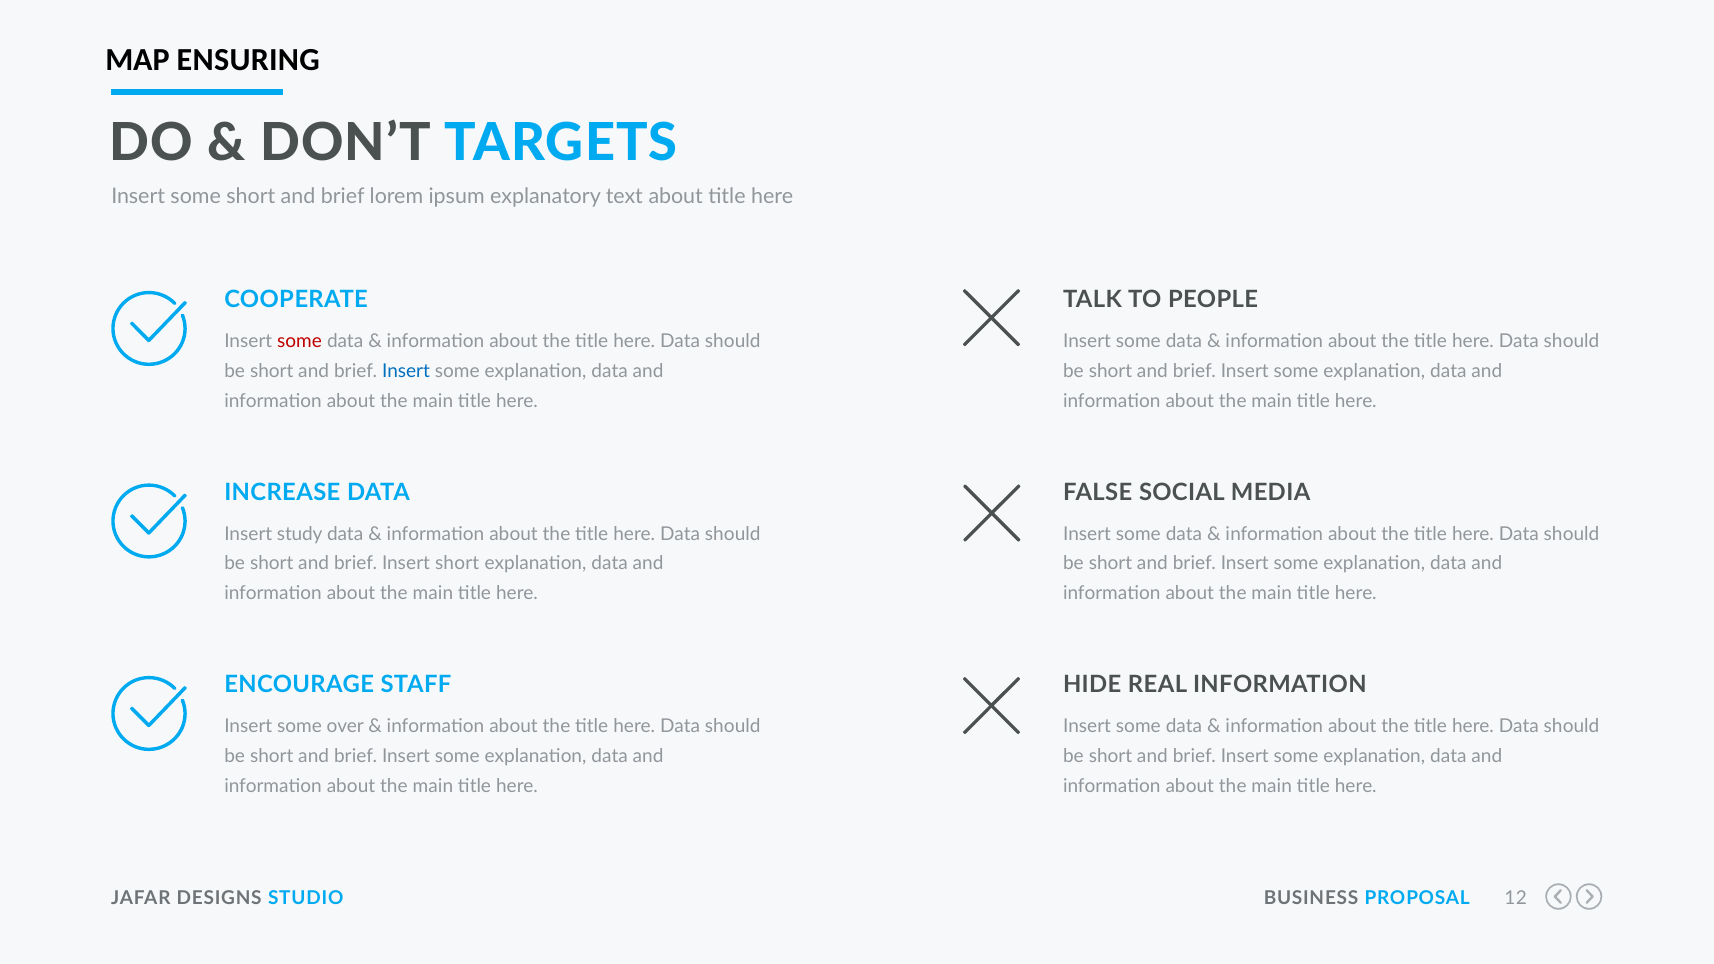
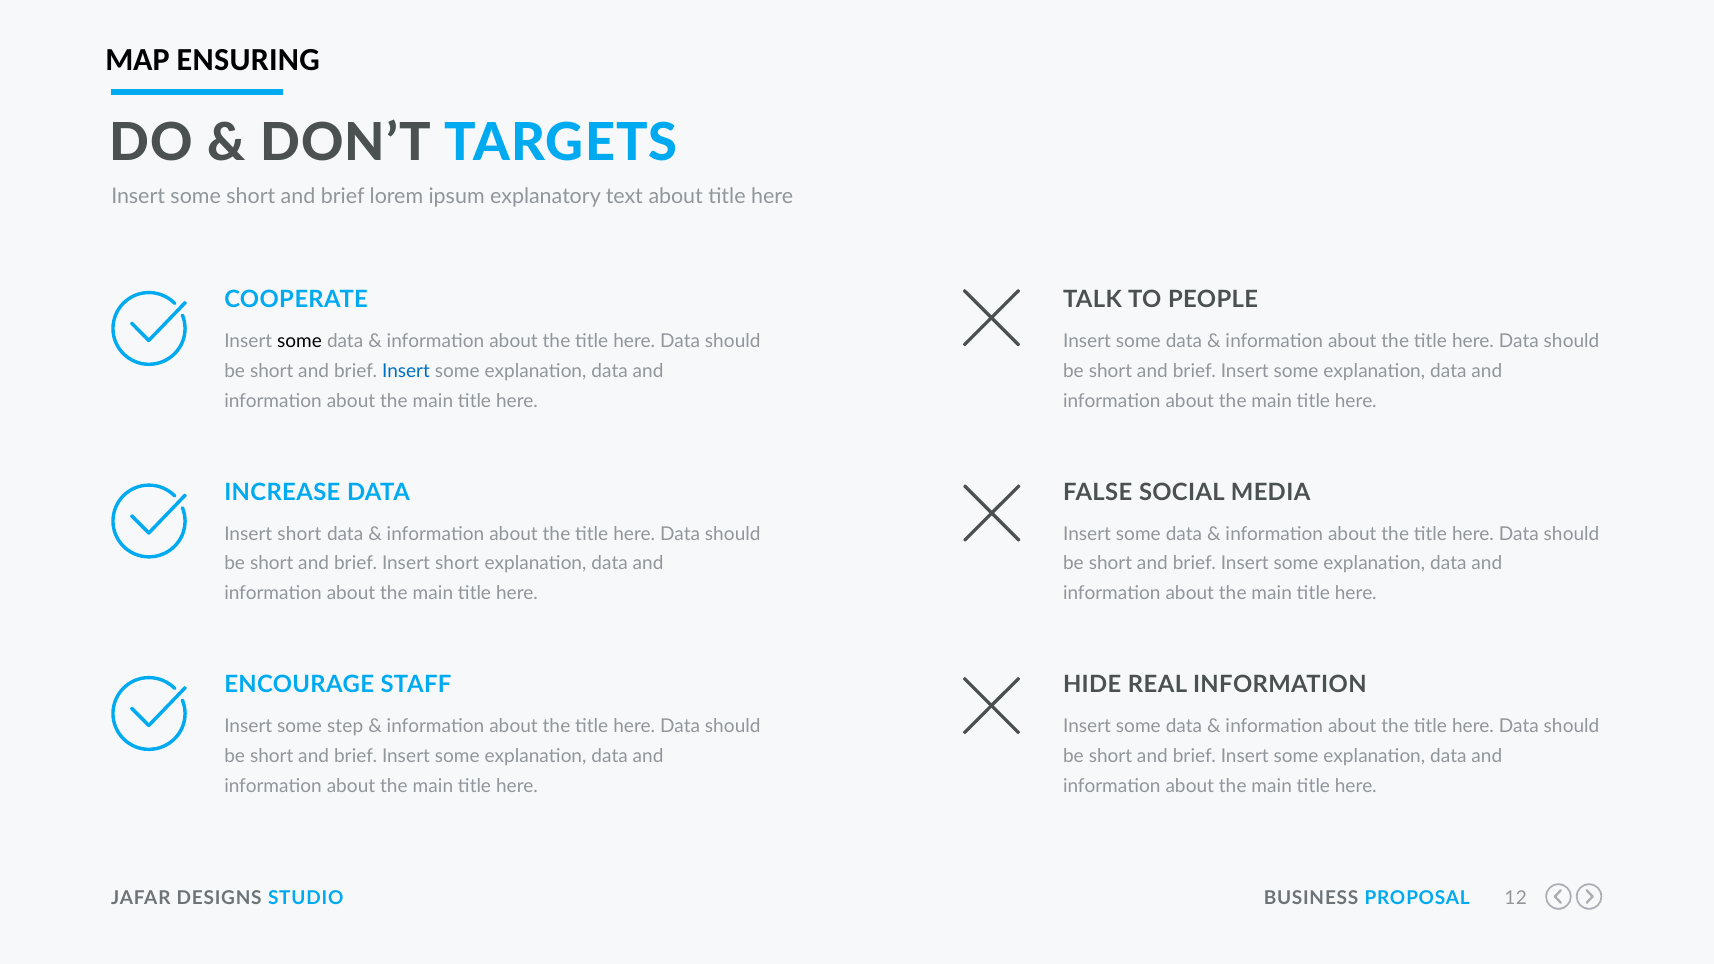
some at (300, 342) colour: red -> black
study at (300, 534): study -> short
over: over -> step
